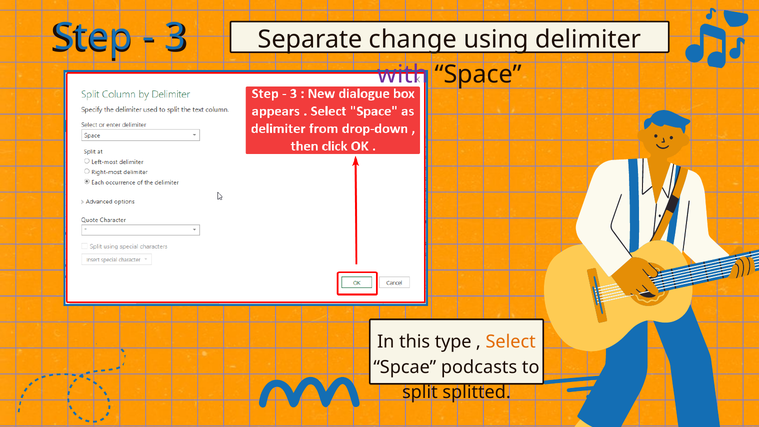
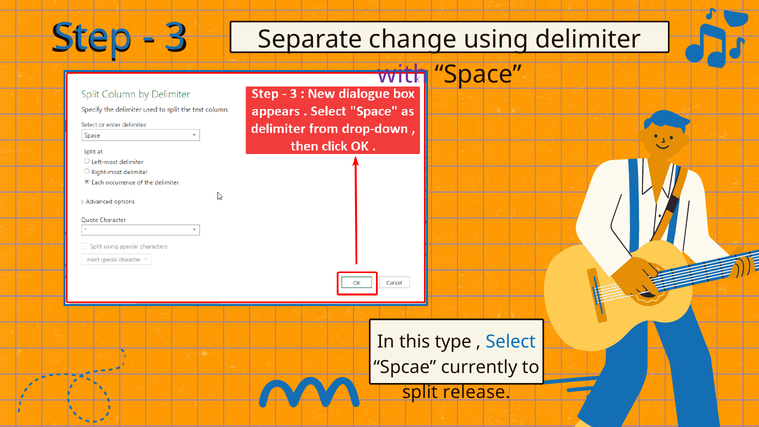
Select colour: orange -> blue
podcasts: podcasts -> currently
splitted: splitted -> release
